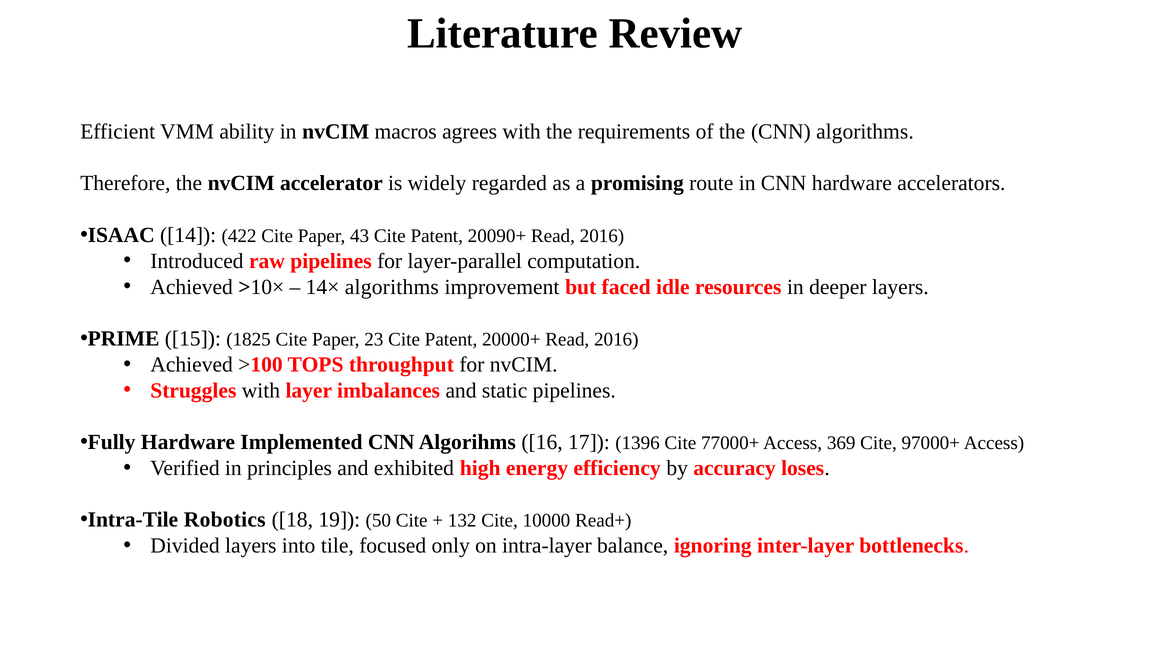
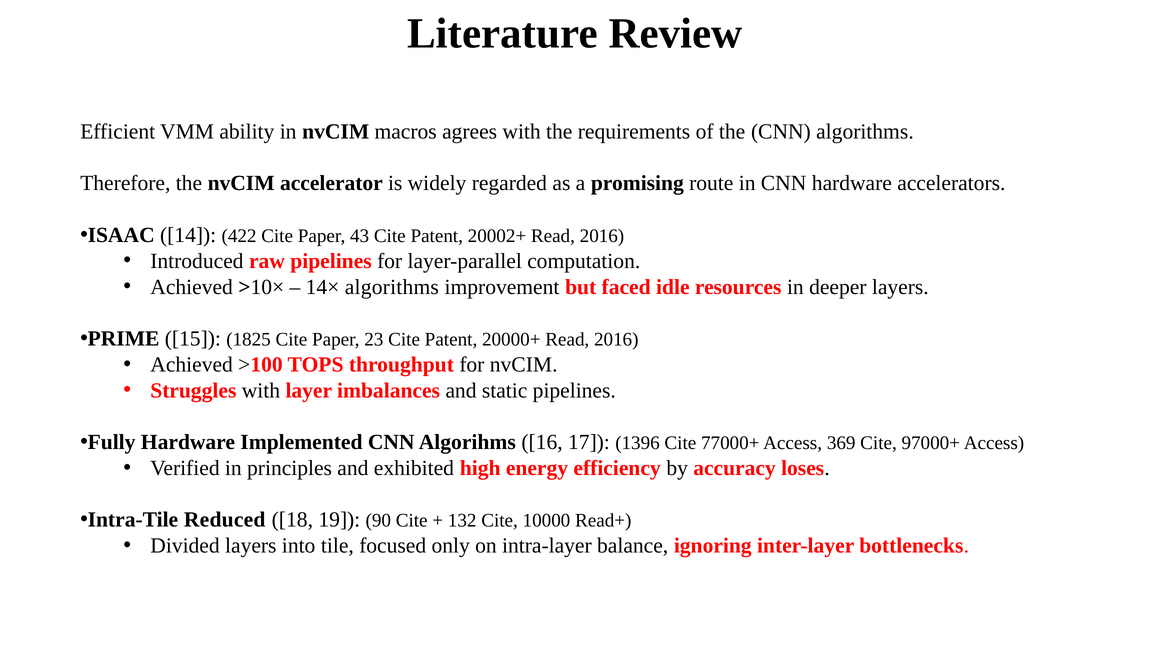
20090+: 20090+ -> 20002+
Robotics: Robotics -> Reduced
50: 50 -> 90
